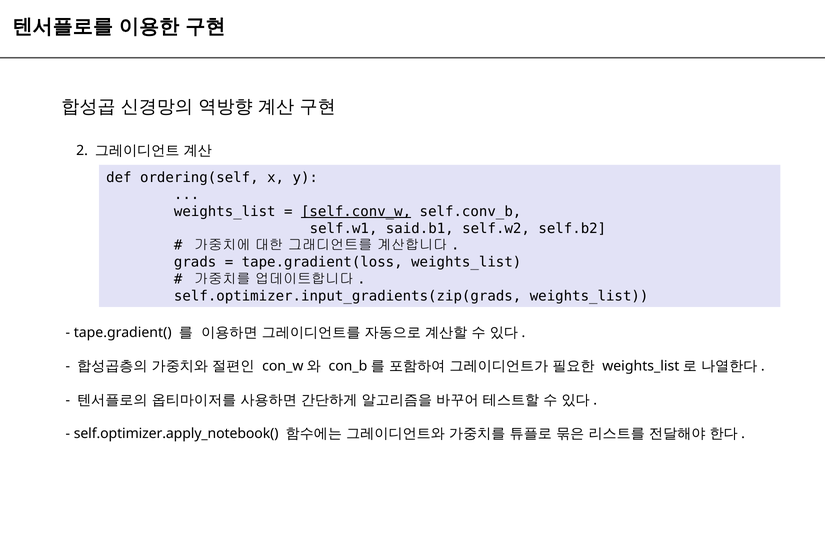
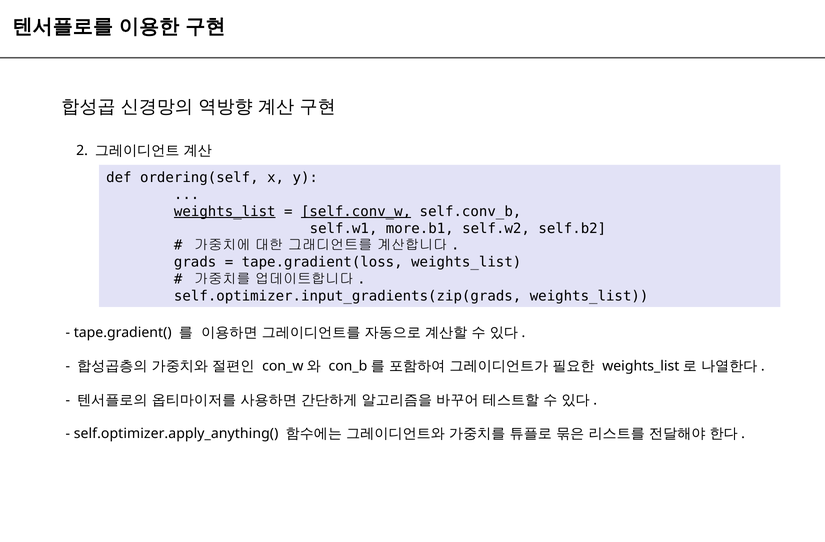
weights_list at (225, 211) underline: none -> present
said.b1: said.b1 -> more.b1
self.optimizer.apply_notebook(: self.optimizer.apply_notebook( -> self.optimizer.apply_anything(
